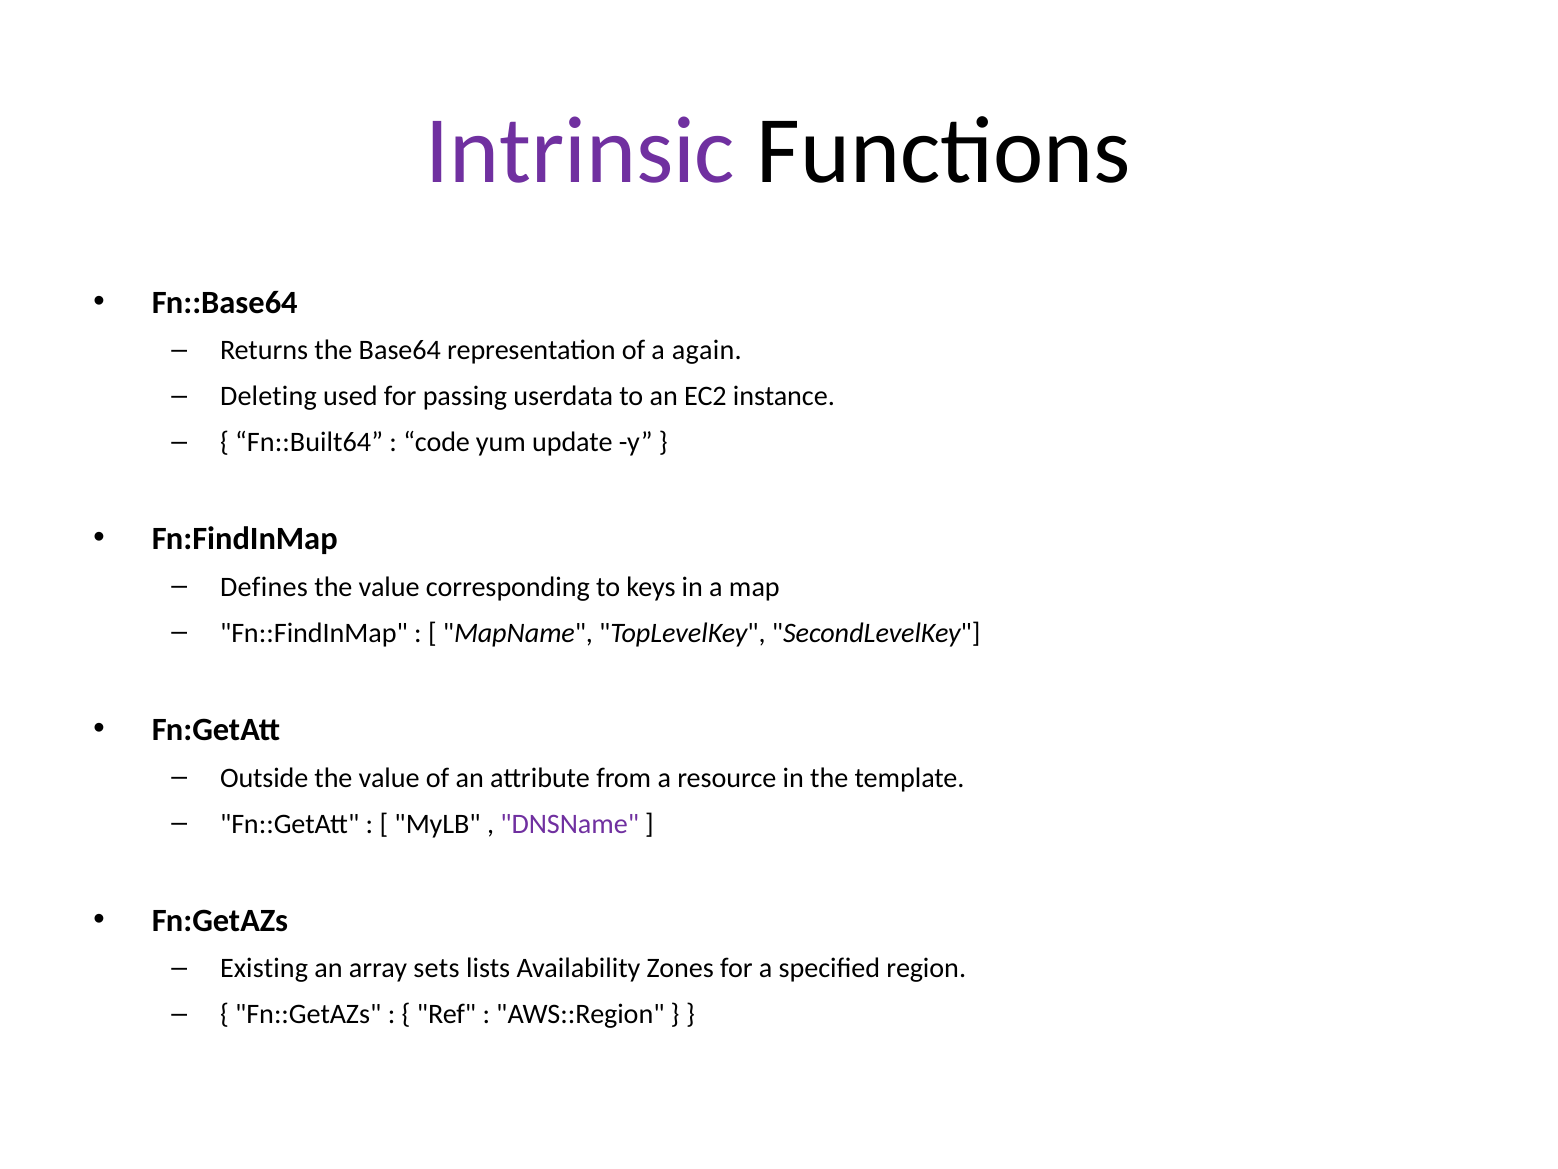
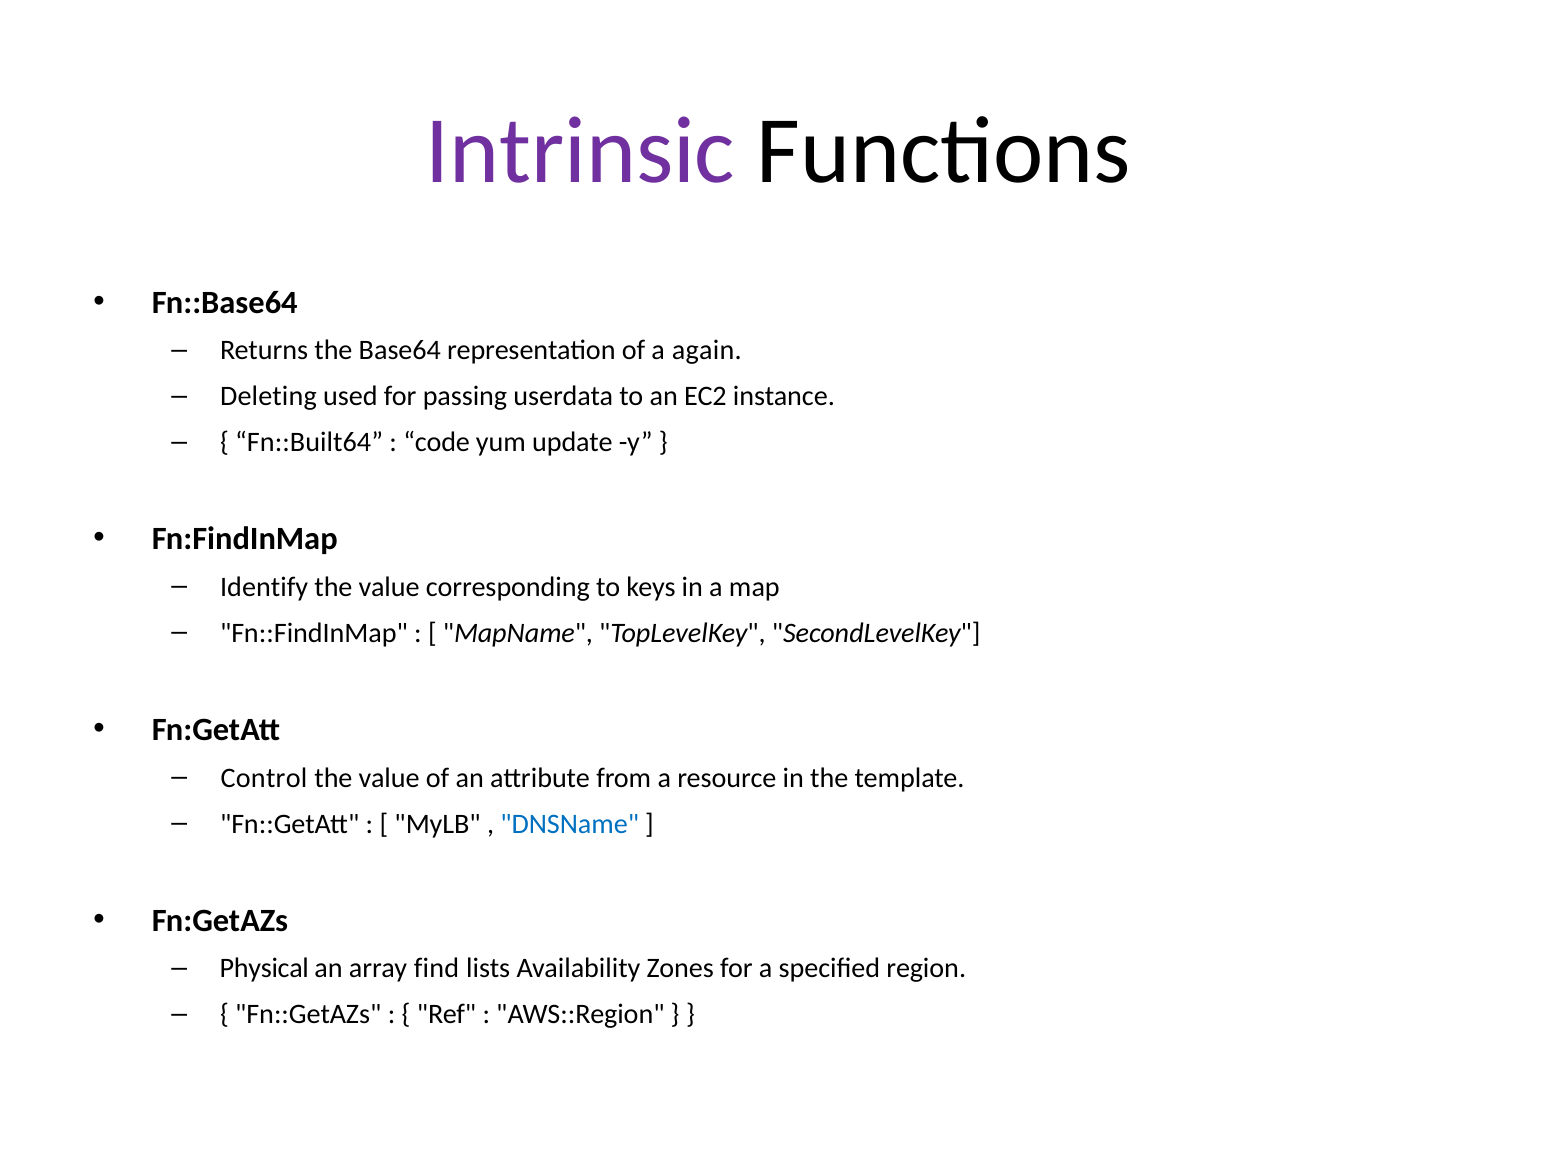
Defines: Defines -> Identify
Outside: Outside -> Control
DNSName colour: purple -> blue
Existing: Existing -> Physical
sets: sets -> find
